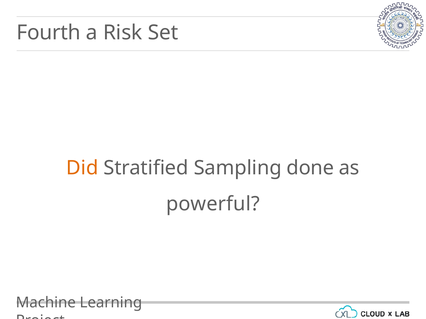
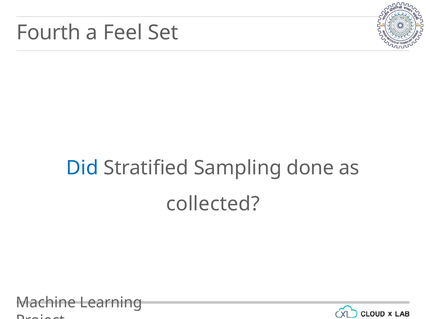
Risk: Risk -> Feel
Did colour: orange -> blue
powerful: powerful -> collected
